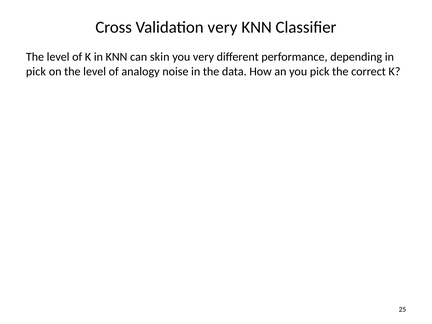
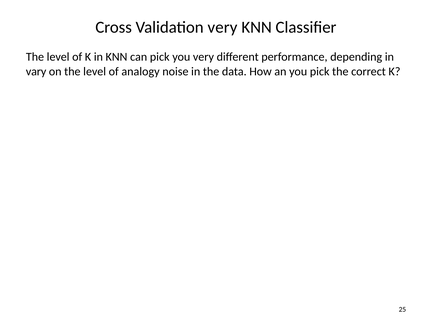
can skin: skin -> pick
pick at (36, 71): pick -> vary
